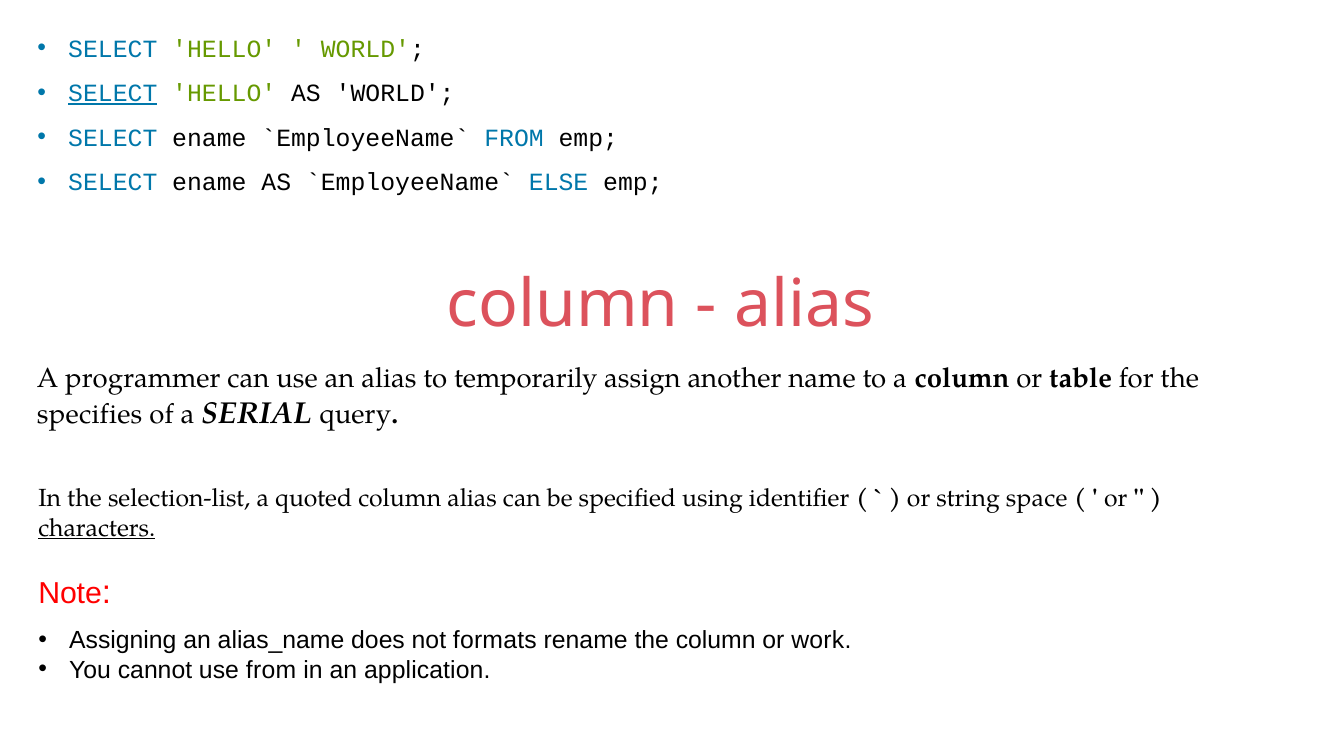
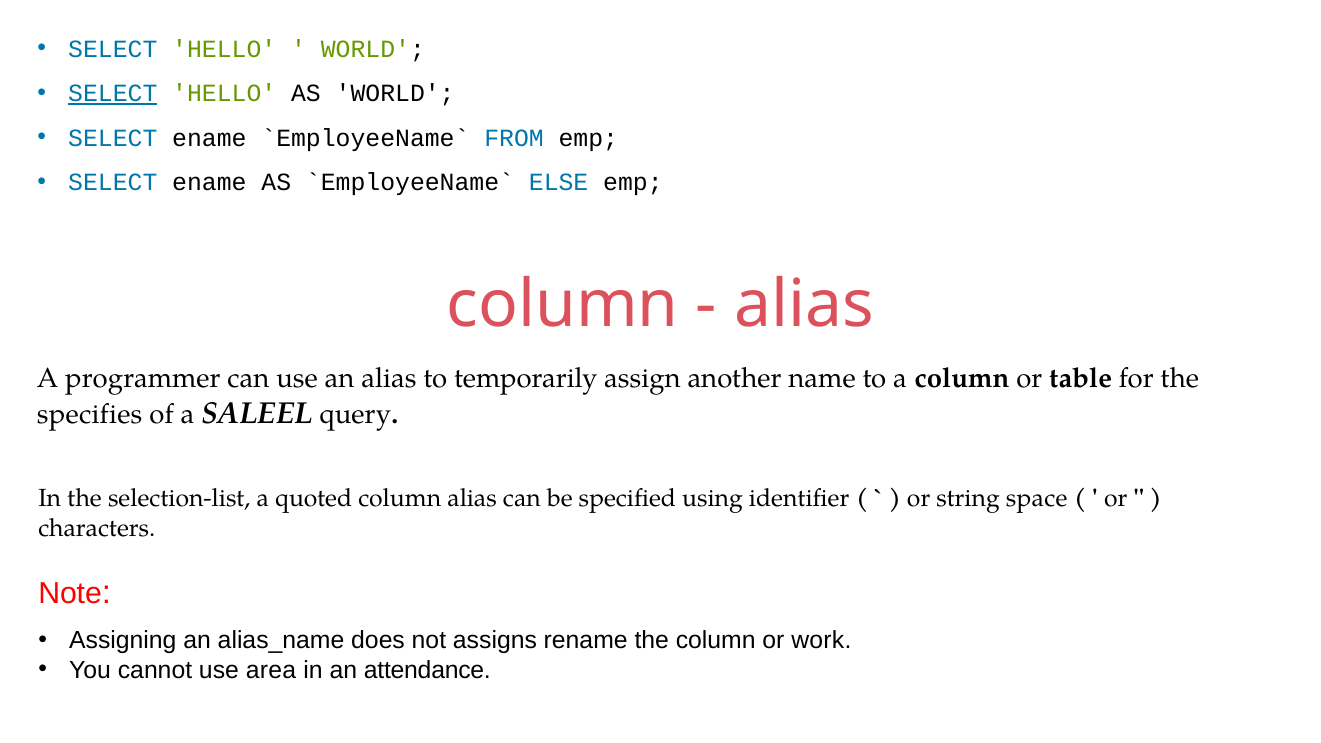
SERIAL: SERIAL -> SALEEL
characters underline: present -> none
formats: formats -> assigns
use from: from -> area
application: application -> attendance
